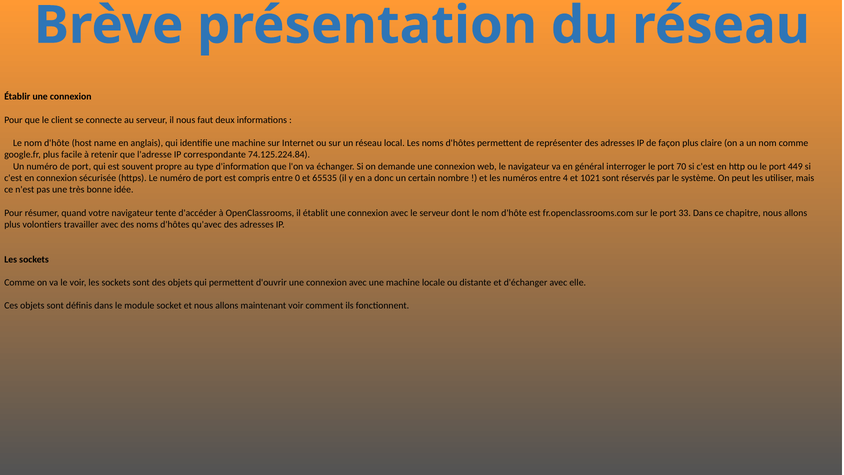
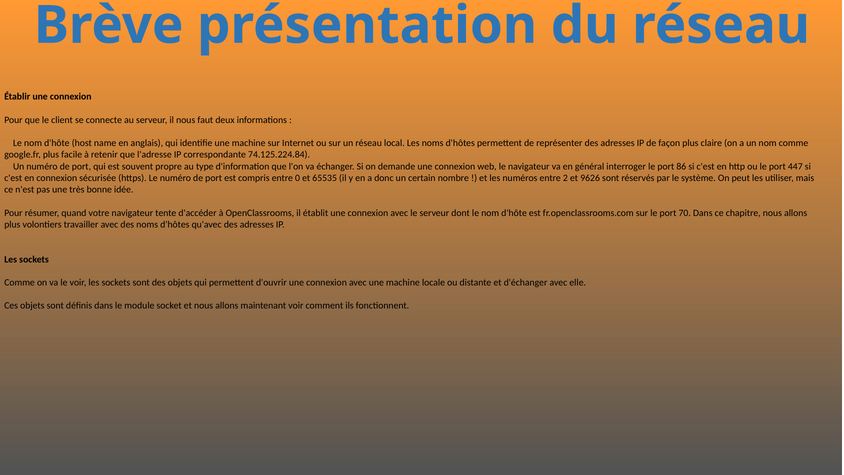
70: 70 -> 86
449: 449 -> 447
4: 4 -> 2
1021: 1021 -> 9626
33: 33 -> 70
